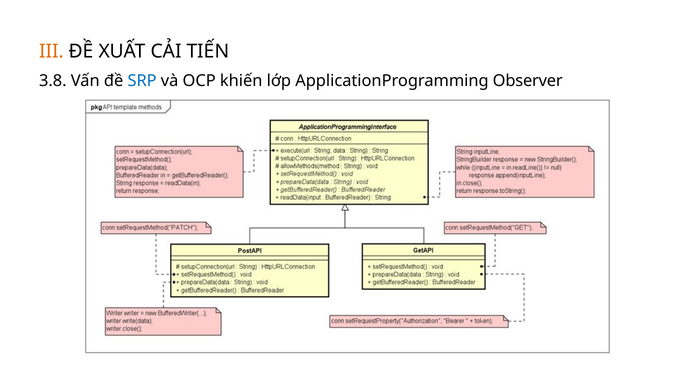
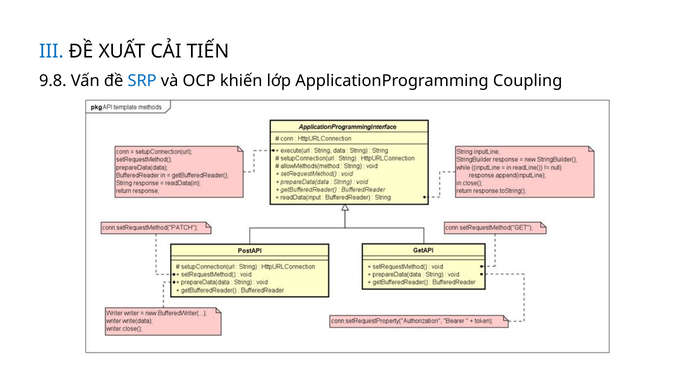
III colour: orange -> blue
3.8: 3.8 -> 9.8
Observer: Observer -> Coupling
